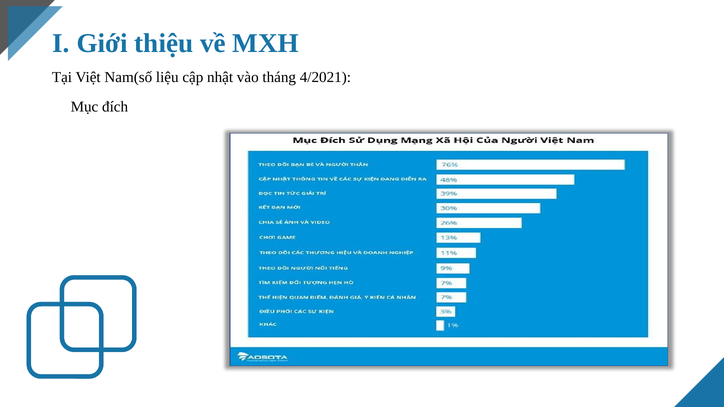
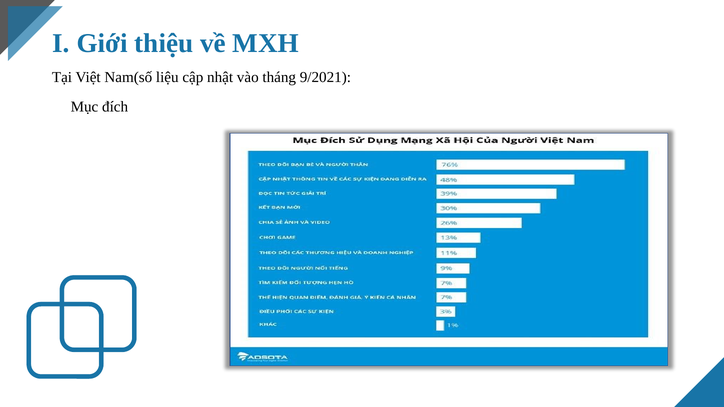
4/2021: 4/2021 -> 9/2021
